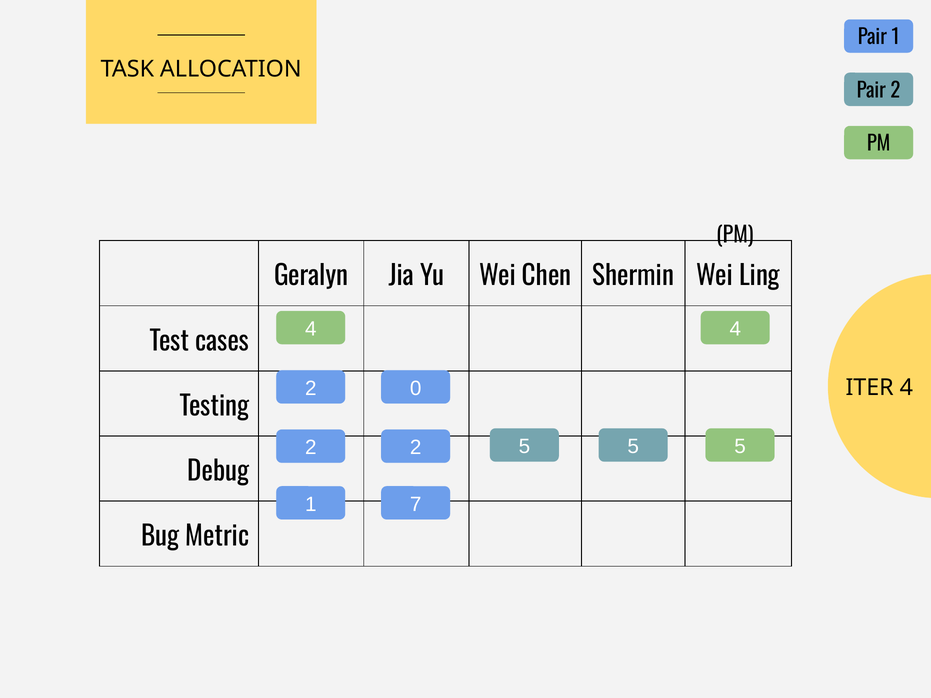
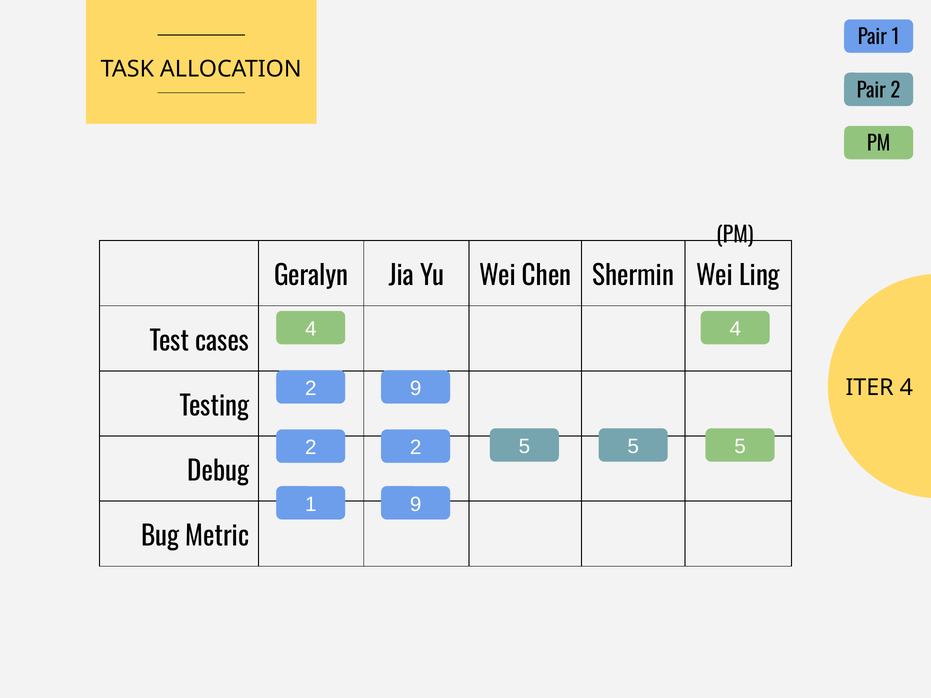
2 0: 0 -> 9
1 7: 7 -> 9
